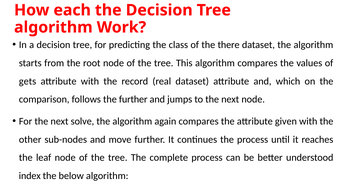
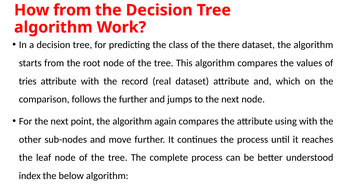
How each: each -> from
gets: gets -> tries
solve: solve -> point
given: given -> using
